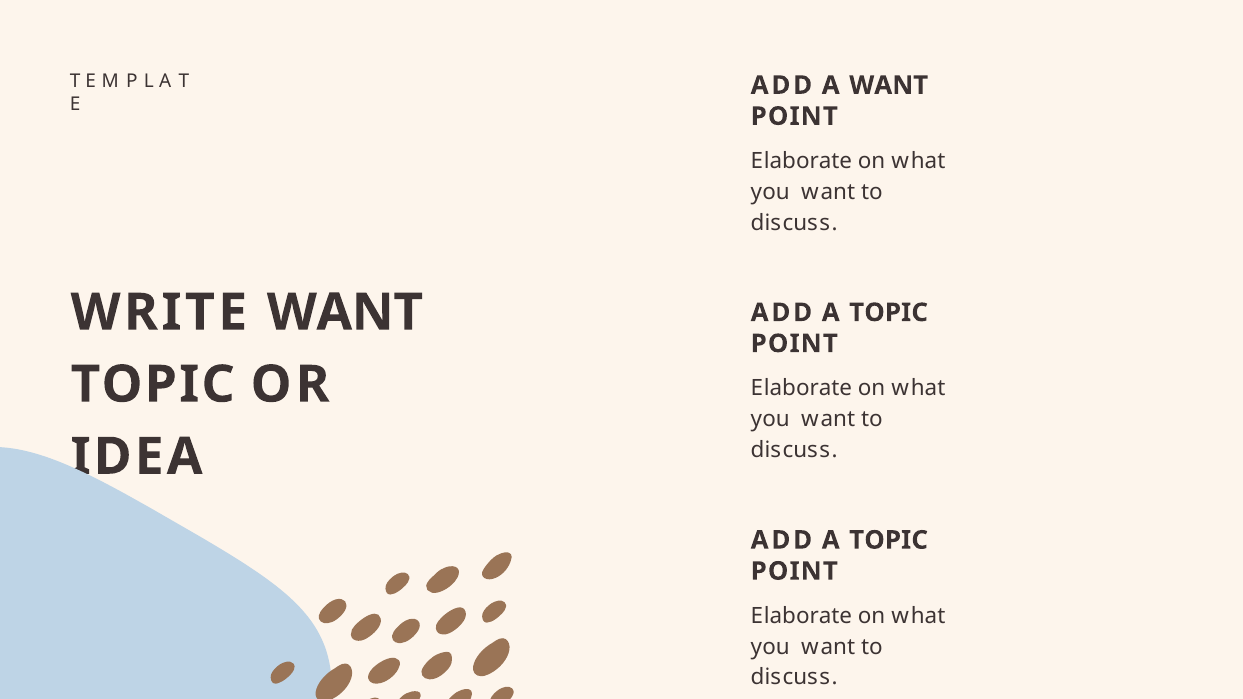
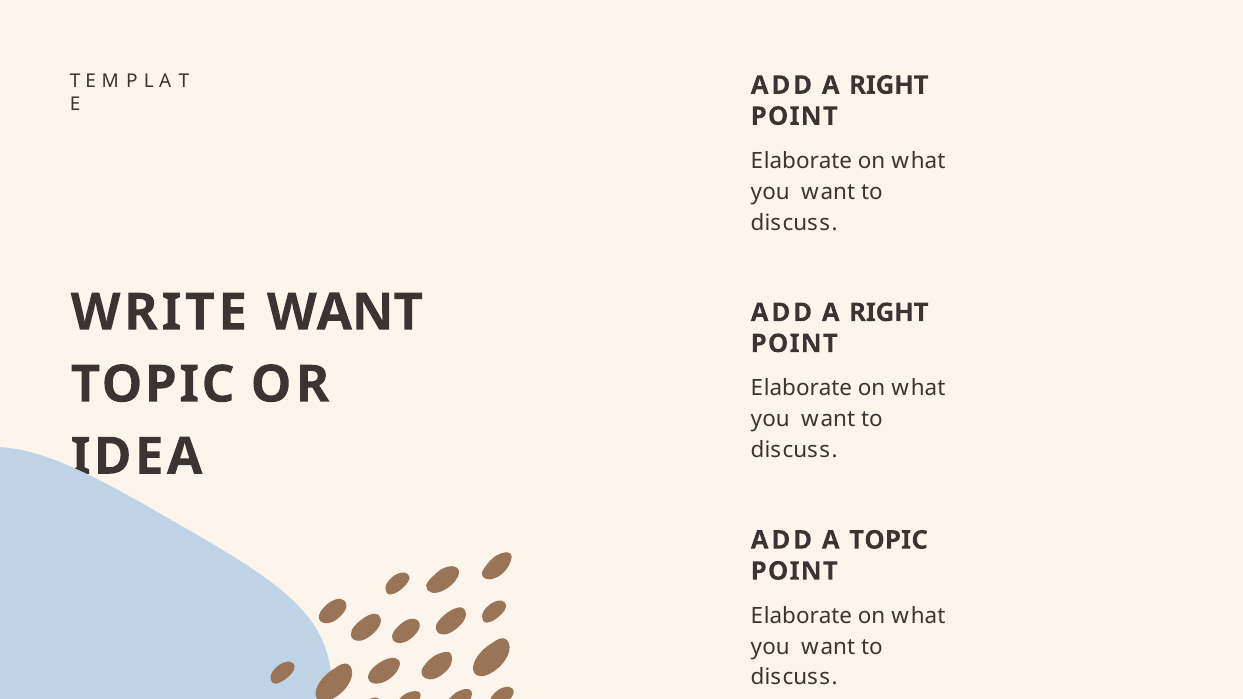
WANT at (889, 85): WANT -> RIGHT
TOPIC at (889, 313): TOPIC -> RIGHT
